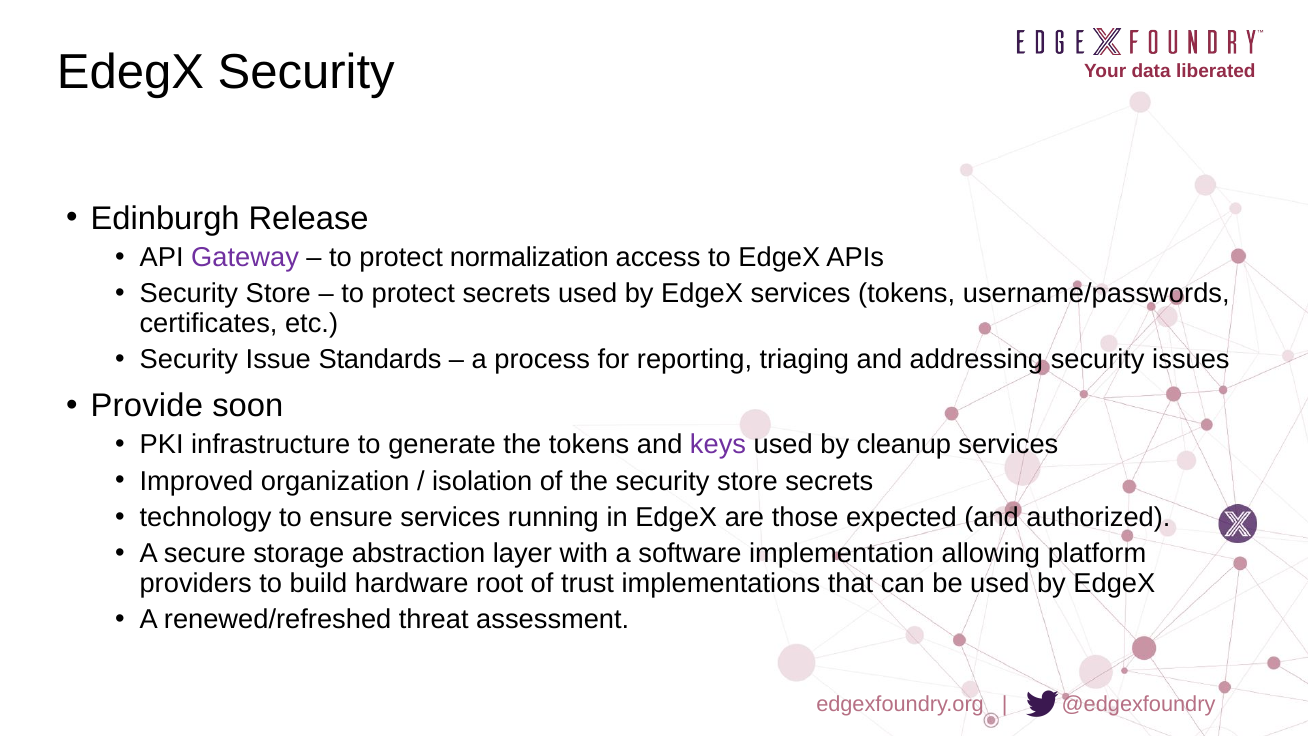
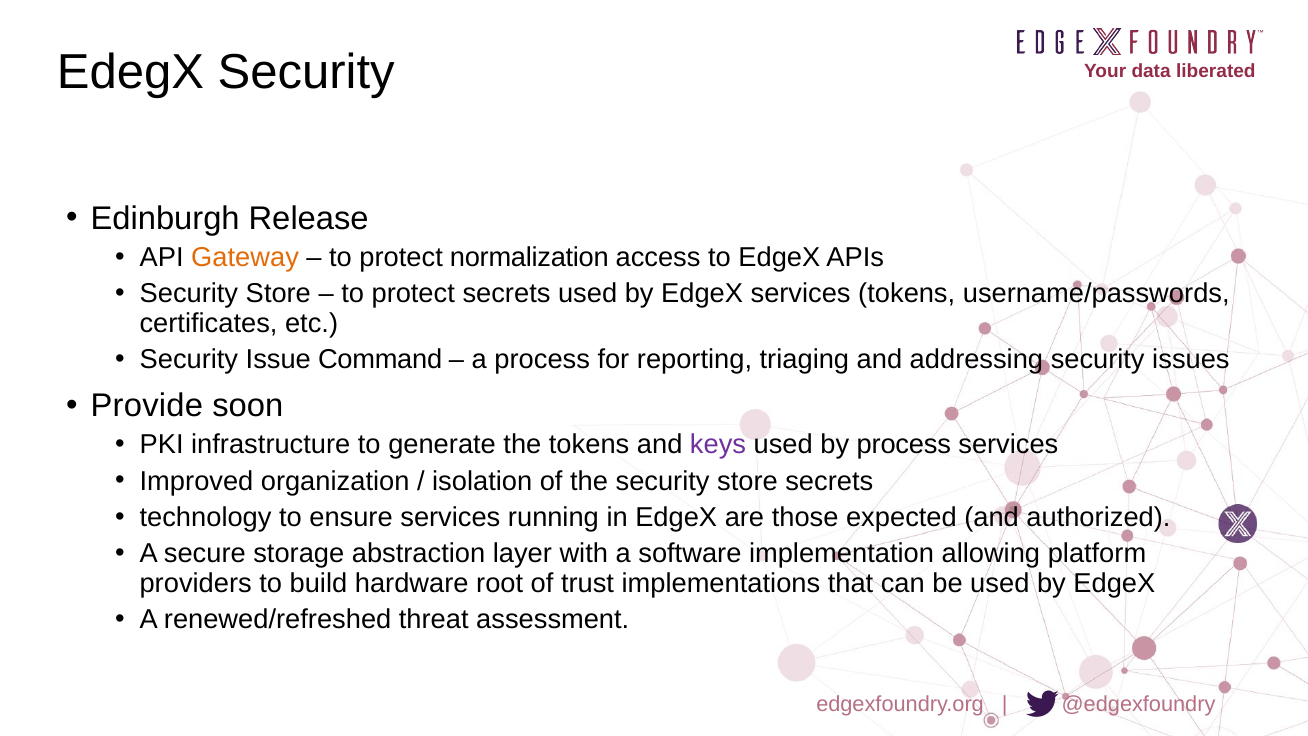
Gateway colour: purple -> orange
Standards: Standards -> Command
by cleanup: cleanup -> process
